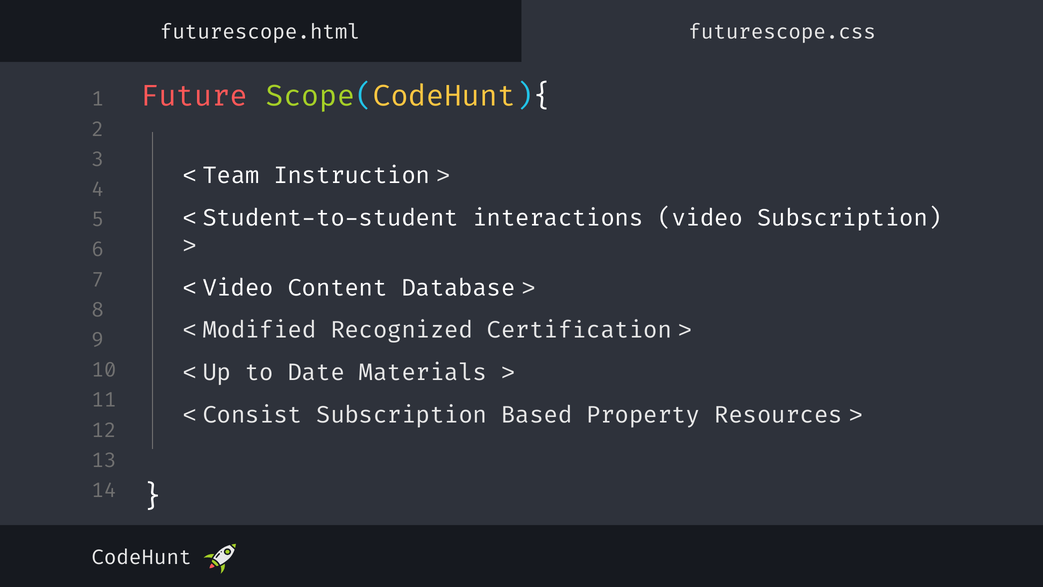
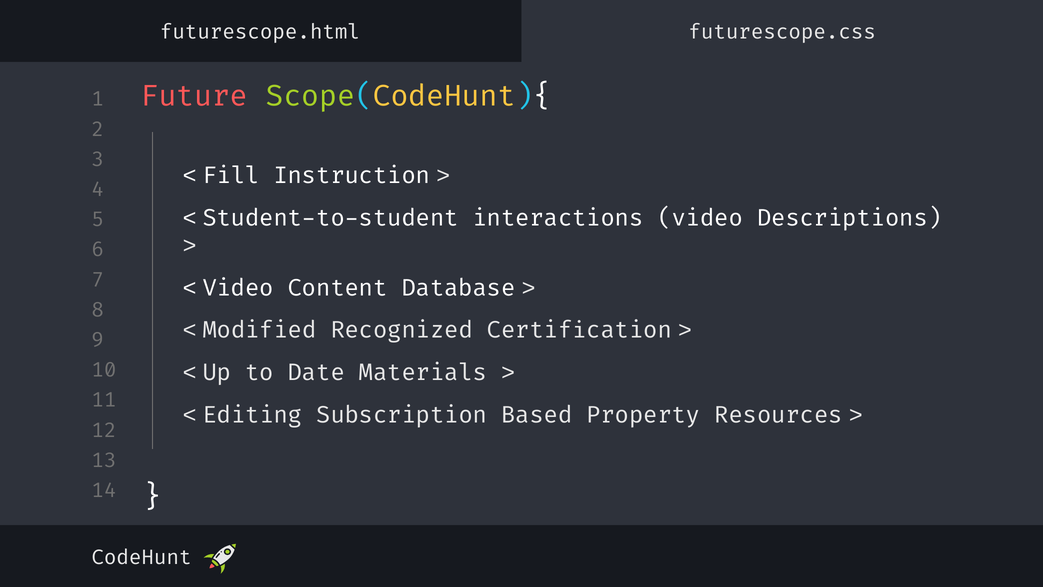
Team: Team -> Fill
video Subscription: Subscription -> Descriptions
Consist: Consist -> Editing
